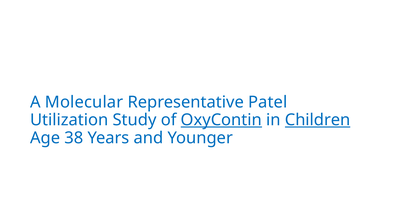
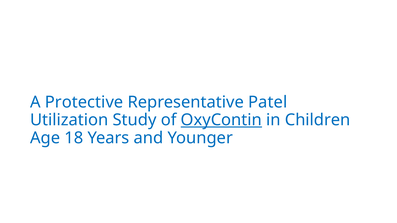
Molecular: Molecular -> Protective
Children underline: present -> none
38: 38 -> 18
